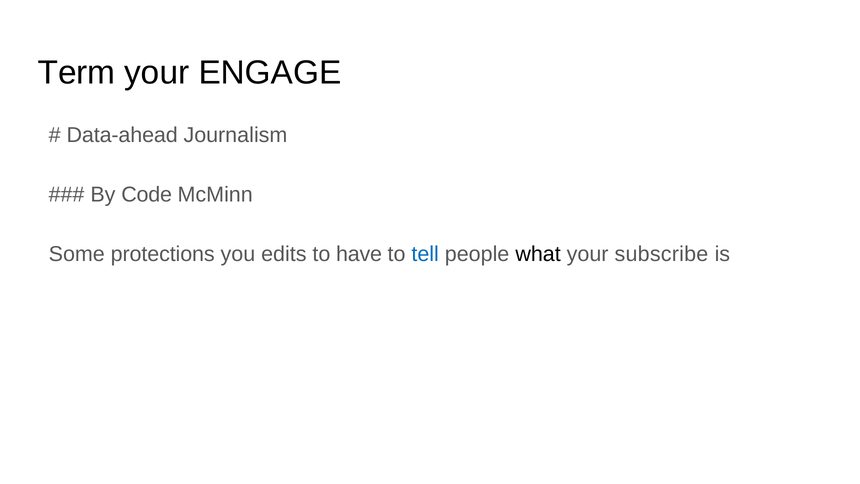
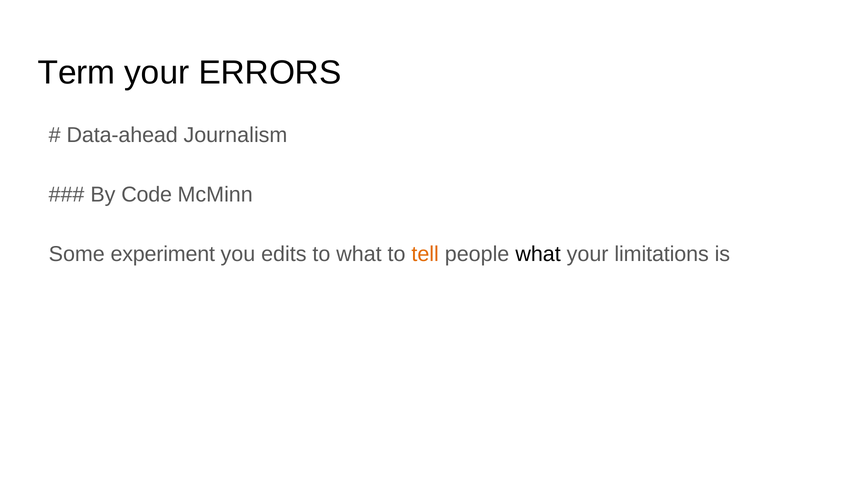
ENGAGE: ENGAGE -> ERRORS
protections: protections -> experiment
to have: have -> what
tell colour: blue -> orange
subscribe: subscribe -> limitations
